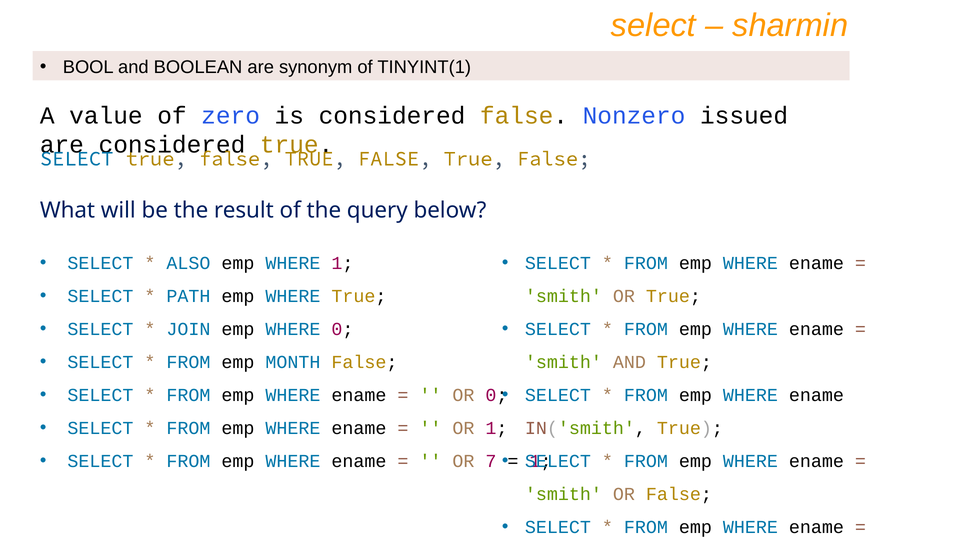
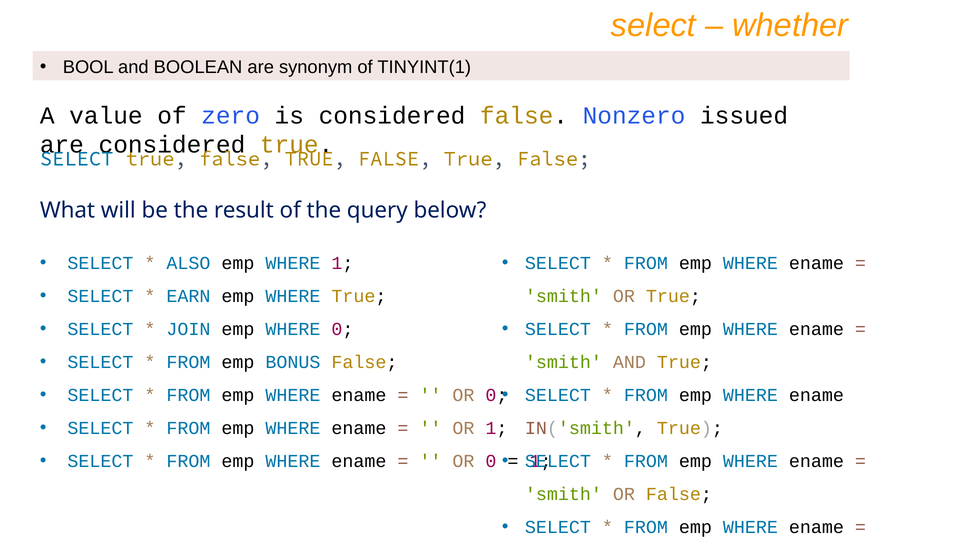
sharmin: sharmin -> whether
PATH: PATH -> EARN
MONTH: MONTH -> BONUS
7 at (491, 461): 7 -> 0
